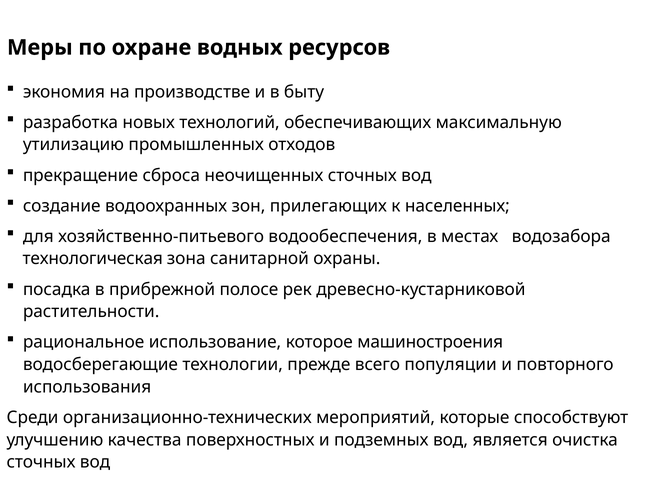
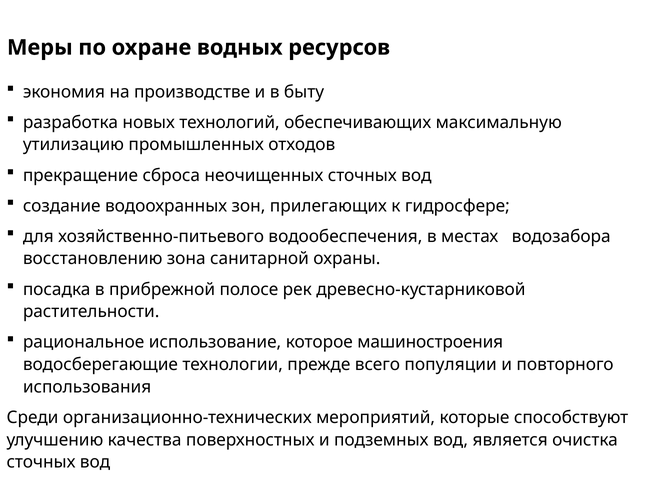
населенных: населенных -> гидросфере
технологическая: технологическая -> восстановлению
